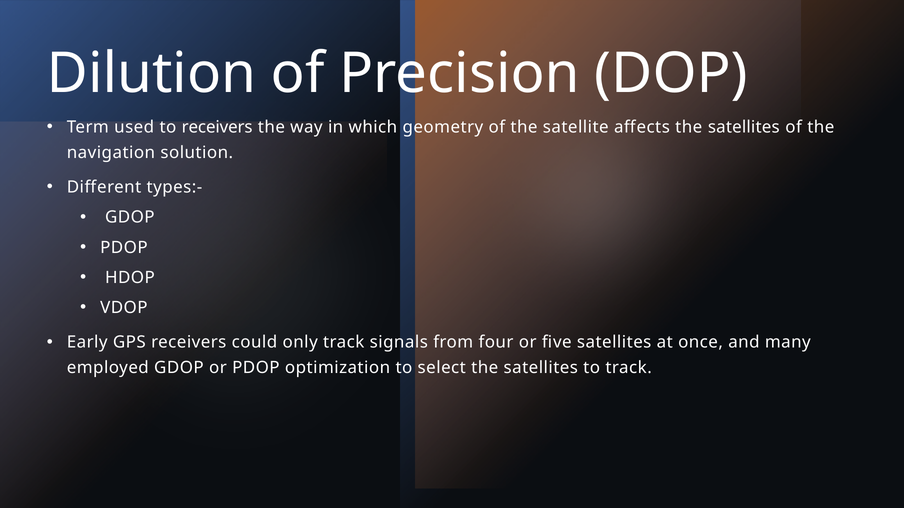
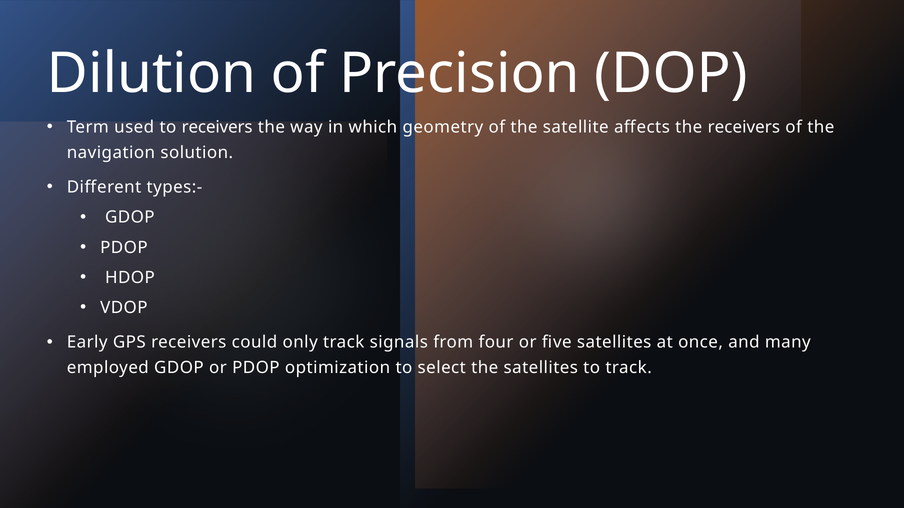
affects the satellites: satellites -> receivers
